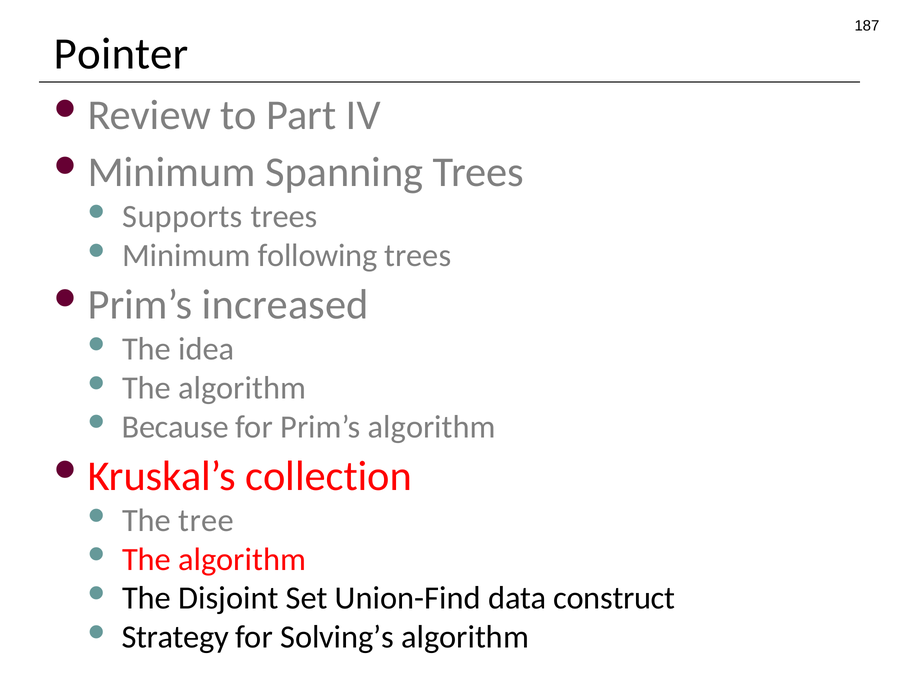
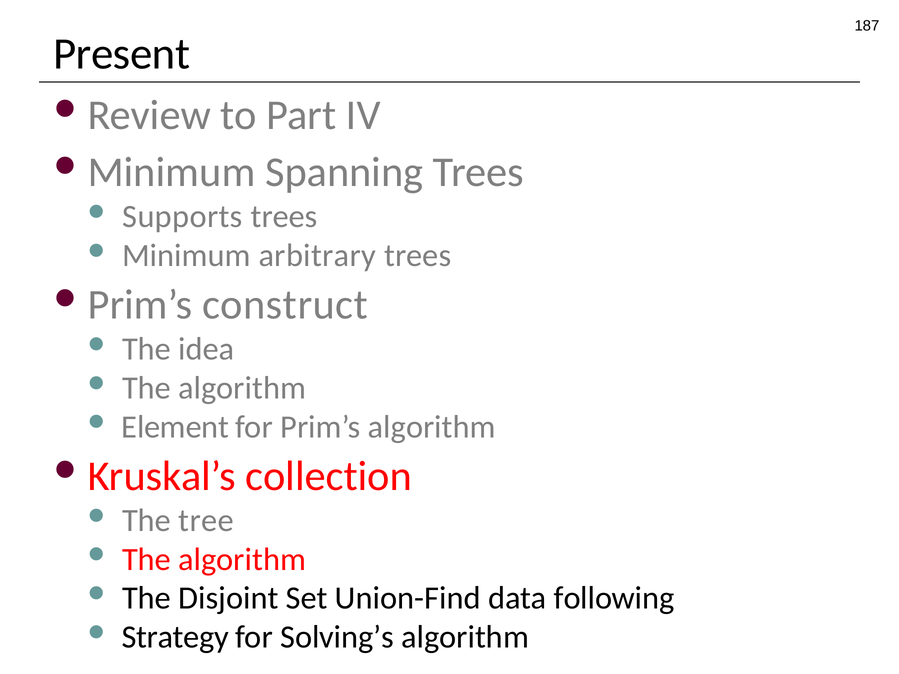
Pointer: Pointer -> Present
following: following -> arbitrary
increased: increased -> construct
Because: Because -> Element
construct: construct -> following
